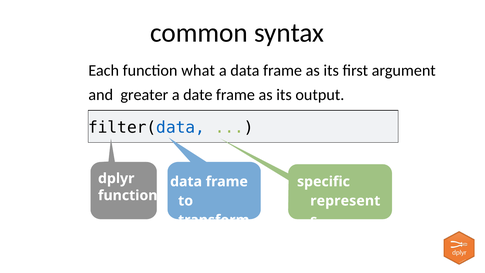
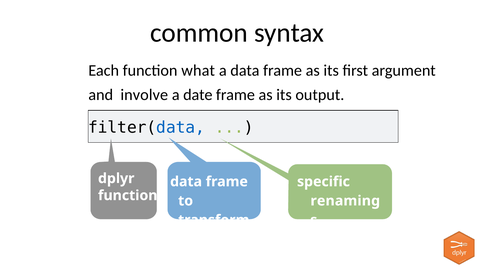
greater: greater -> involve
represent: represent -> renaming
